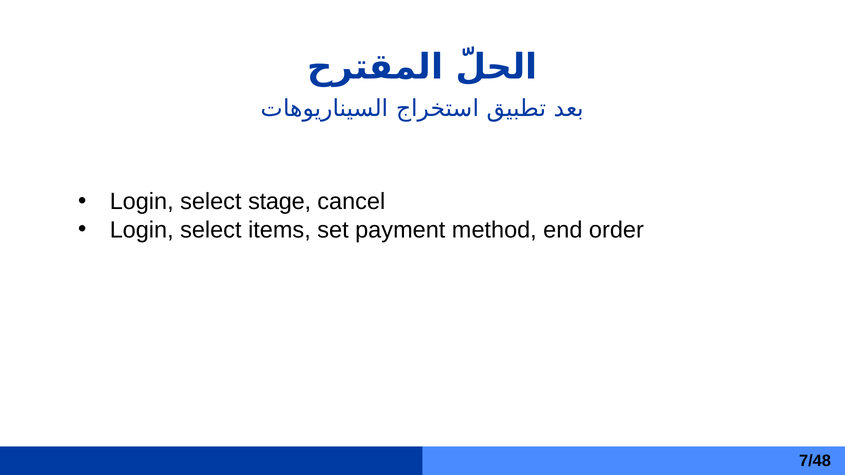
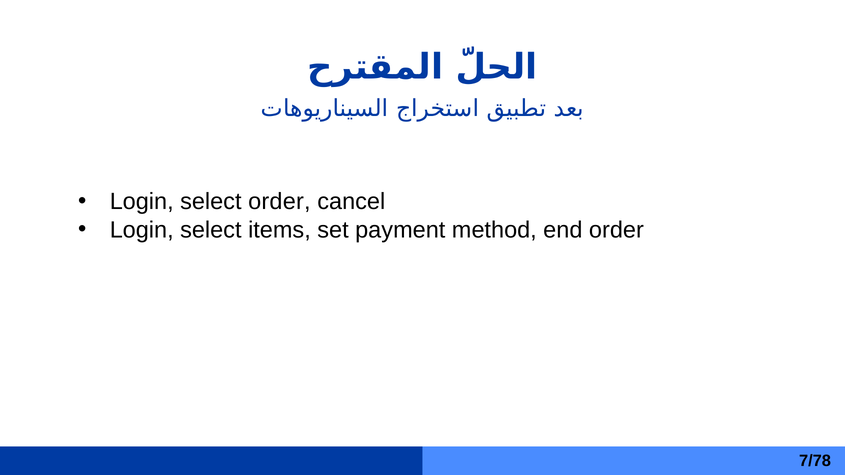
select stage: stage -> order
7/48: 7/48 -> 7/78
